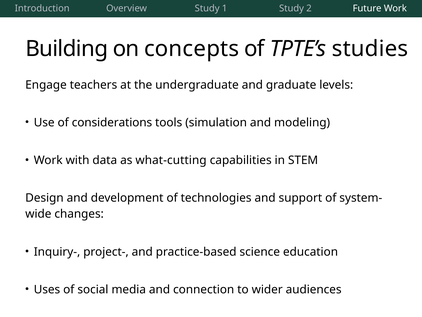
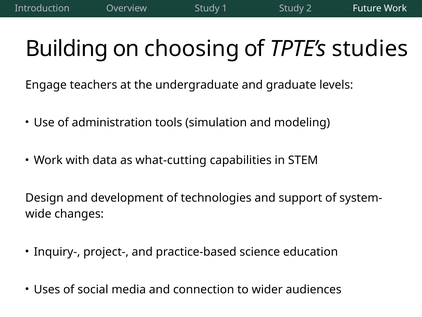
concepts: concepts -> choosing
considerations: considerations -> administration
